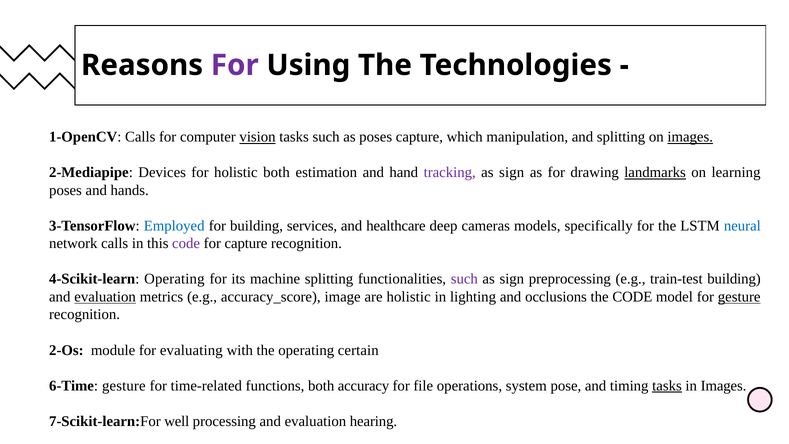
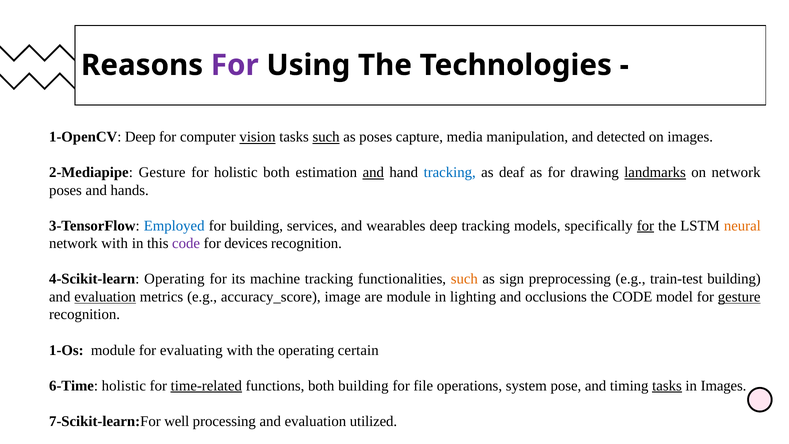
1-OpenCV Calls: Calls -> Deep
such at (326, 137) underline: none -> present
which: which -> media
and splitting: splitting -> detected
images at (690, 137) underline: present -> none
2-Mediapipe Devices: Devices -> Gesture
and at (373, 172) underline: none -> present
tracking at (450, 172) colour: purple -> blue
sign at (512, 172): sign -> deaf
on learning: learning -> network
healthcare: healthcare -> wearables
deep cameras: cameras -> tracking
for at (645, 226) underline: none -> present
neural colour: blue -> orange
network calls: calls -> with
for capture: capture -> devices
machine splitting: splitting -> tracking
such at (464, 279) colour: purple -> orange
are holistic: holistic -> module
2-Os: 2-Os -> 1-Os
6-Time gesture: gesture -> holistic
time-related underline: none -> present
both accuracy: accuracy -> building
hearing: hearing -> utilized
